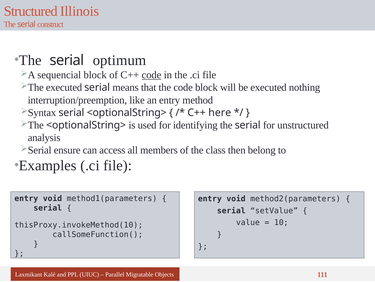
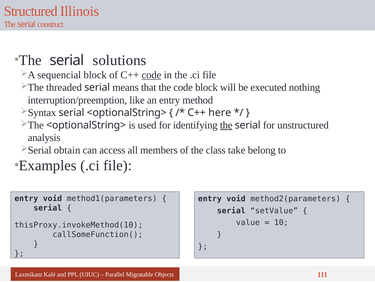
optimum: optimum -> solutions
executed at (64, 87): executed -> threaded
the at (226, 125) underline: none -> present
ensure: ensure -> obtain
then: then -> take
